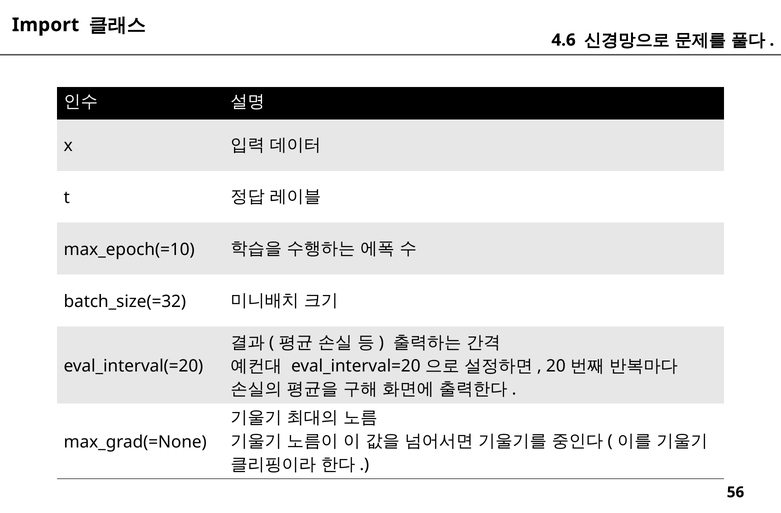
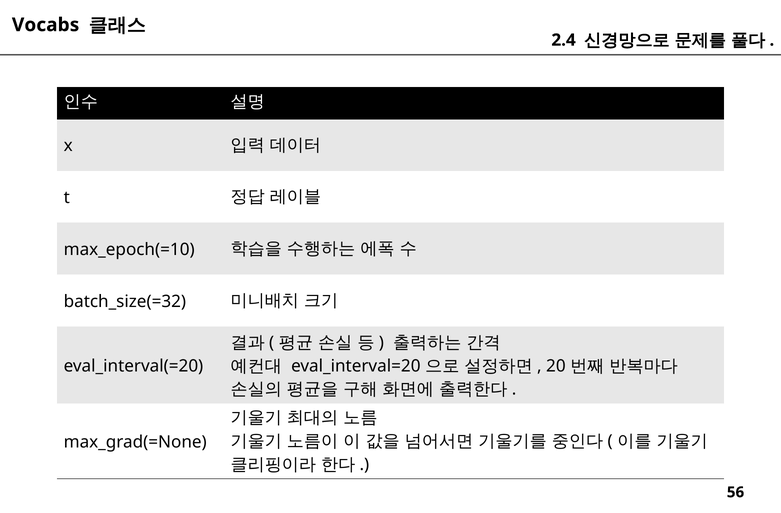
Import: Import -> Vocabs
4.6: 4.6 -> 2.4
